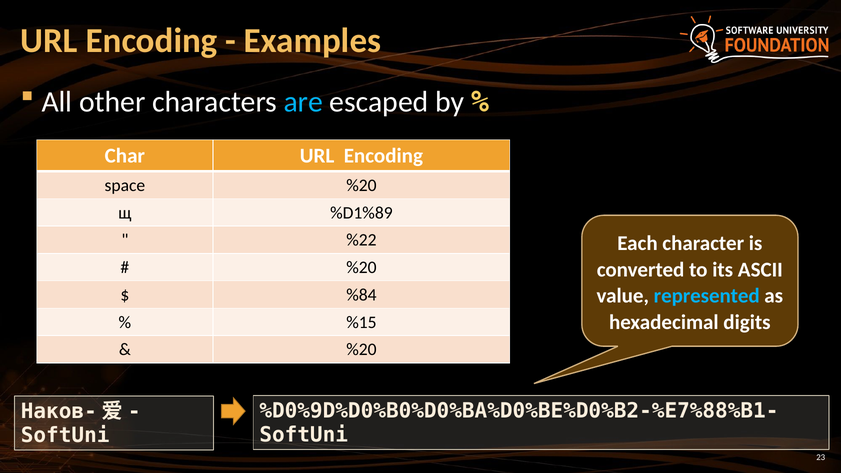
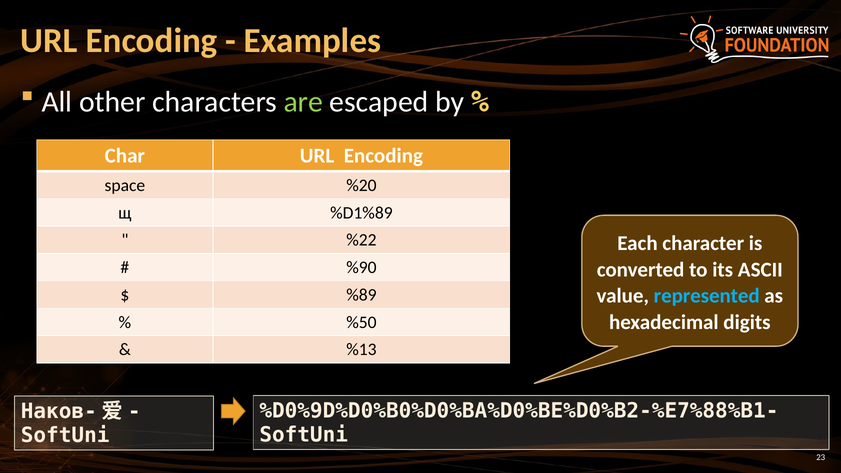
are colour: light blue -> light green
%20 at (361, 268): %20 -> %90
%84: %84 -> %89
%15: %15 -> %50
%20 at (361, 350): %20 -> %13
